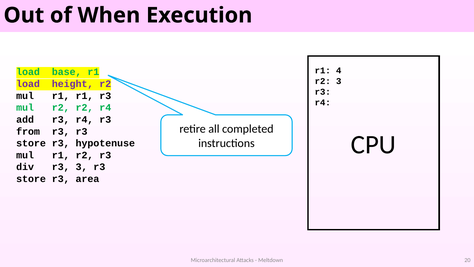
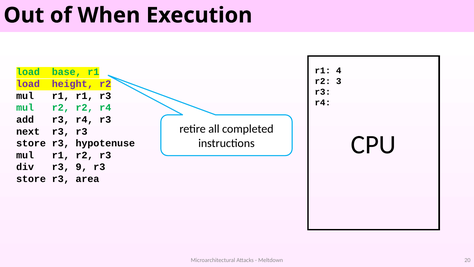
from: from -> next
r3 3: 3 -> 9
